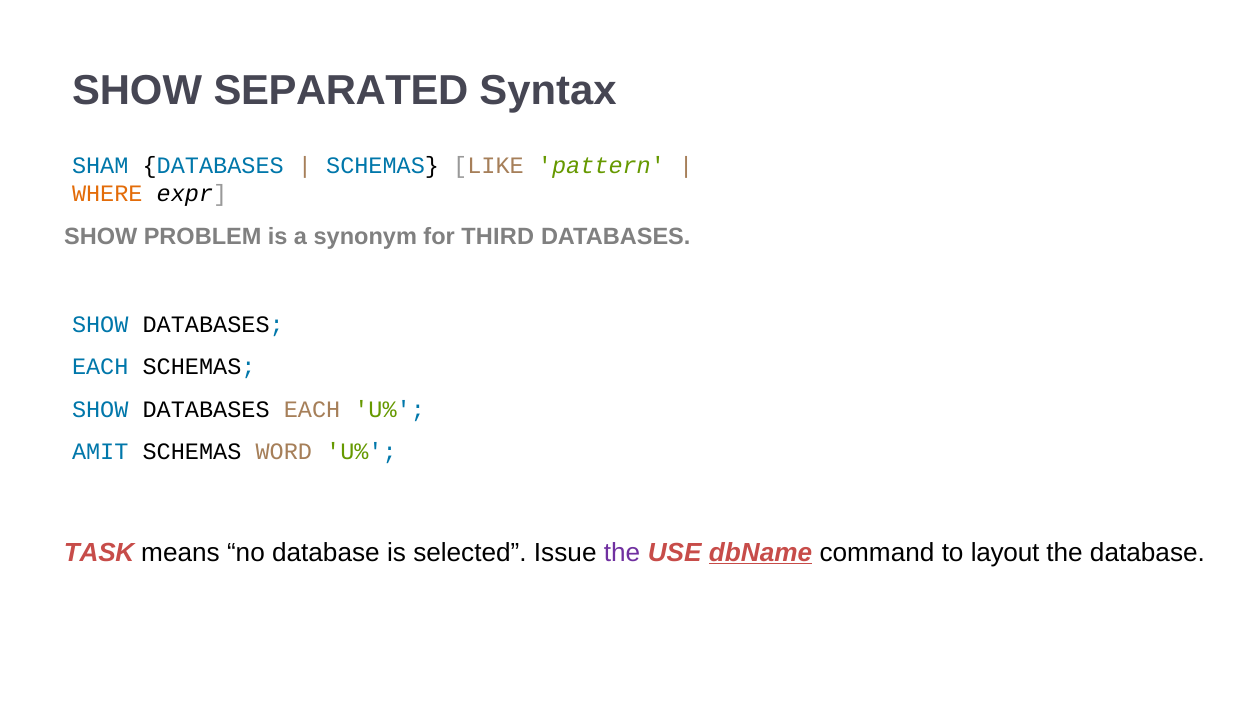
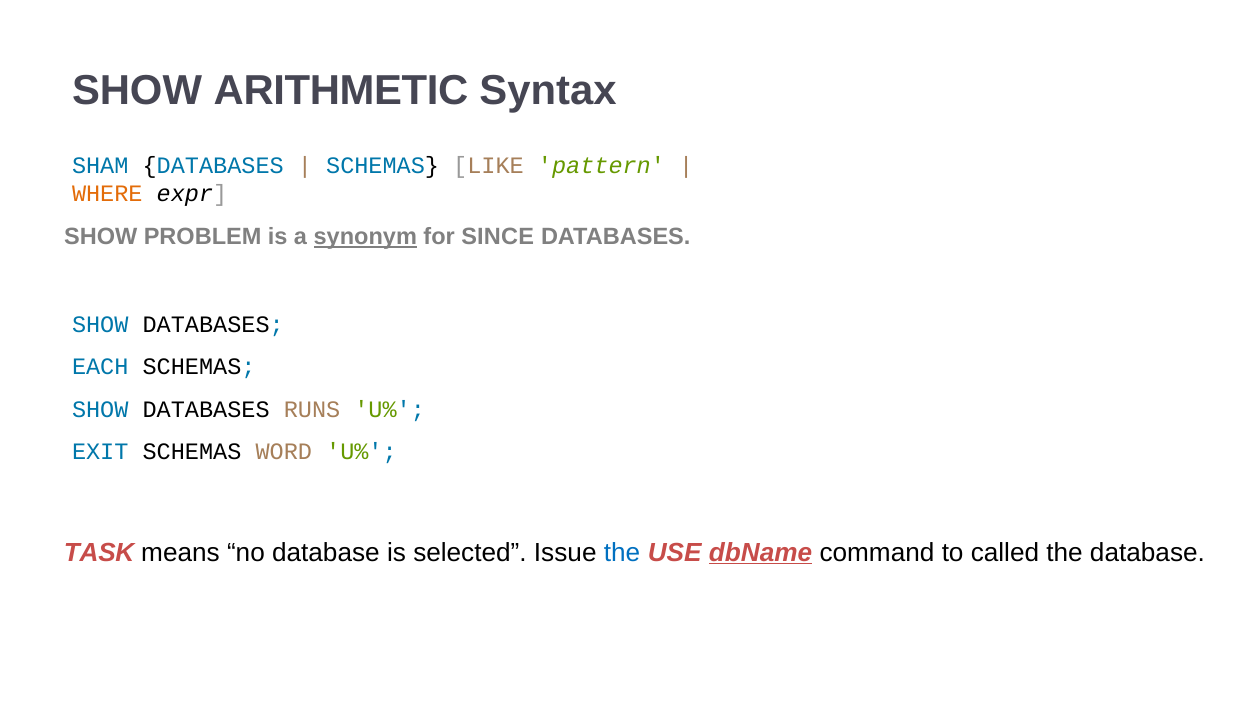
SEPARATED: SEPARATED -> ARITHMETIC
synonym underline: none -> present
THIRD: THIRD -> SINCE
EACH at (312, 409): EACH -> RUNS
AMIT: AMIT -> EXIT
the at (622, 552) colour: purple -> blue
layout: layout -> called
